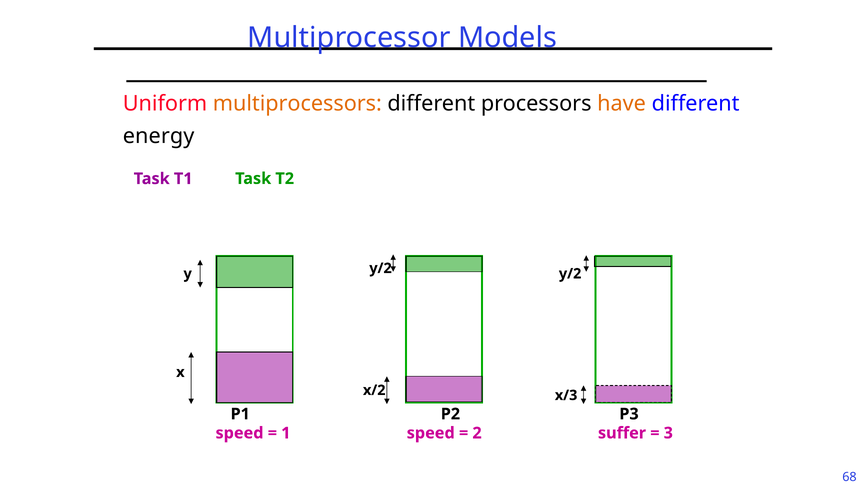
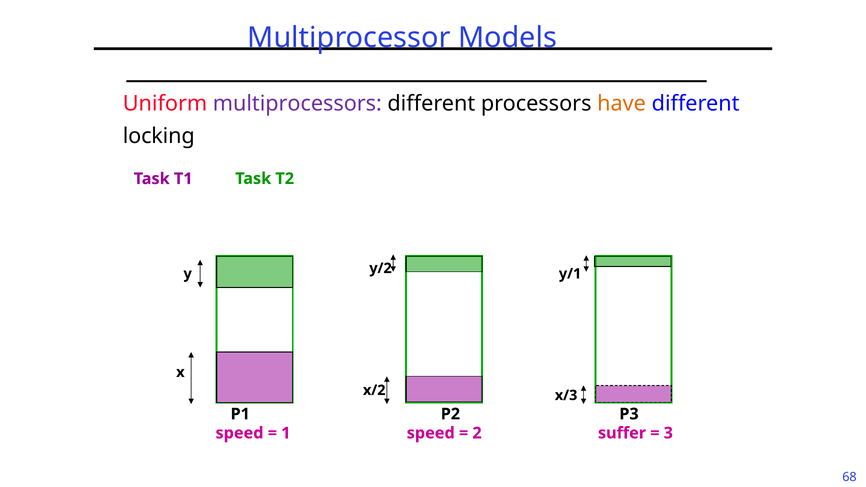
multiprocessors colour: orange -> purple
energy: energy -> locking
y/2 y/2: y/2 -> y/1
